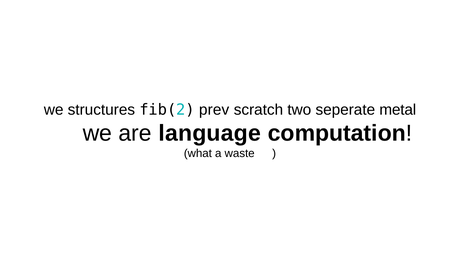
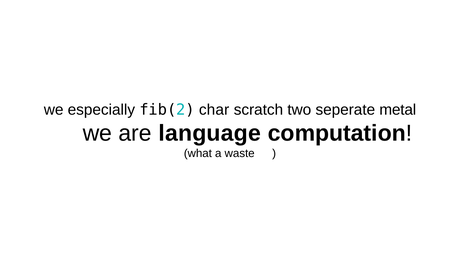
structures: structures -> especially
prev: prev -> char
